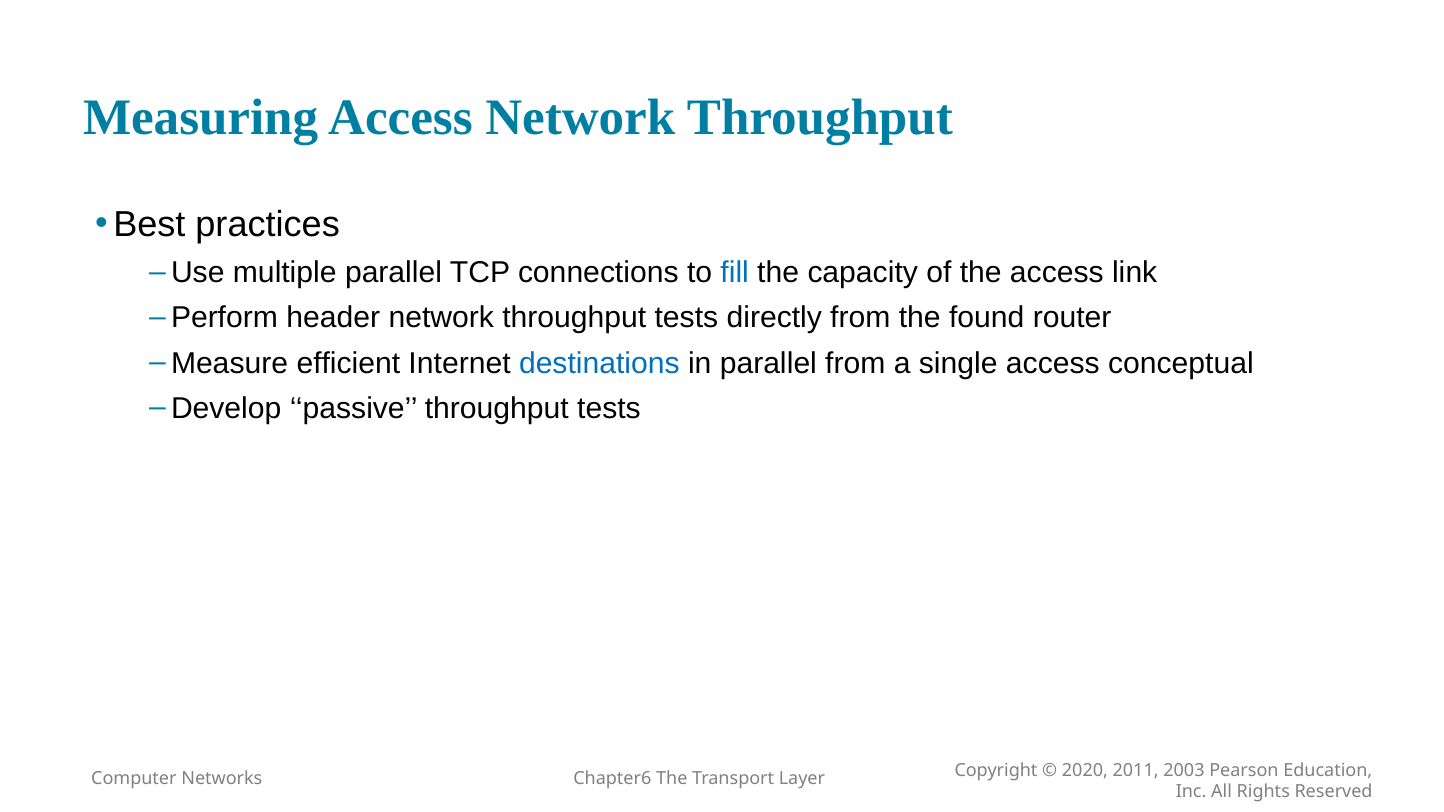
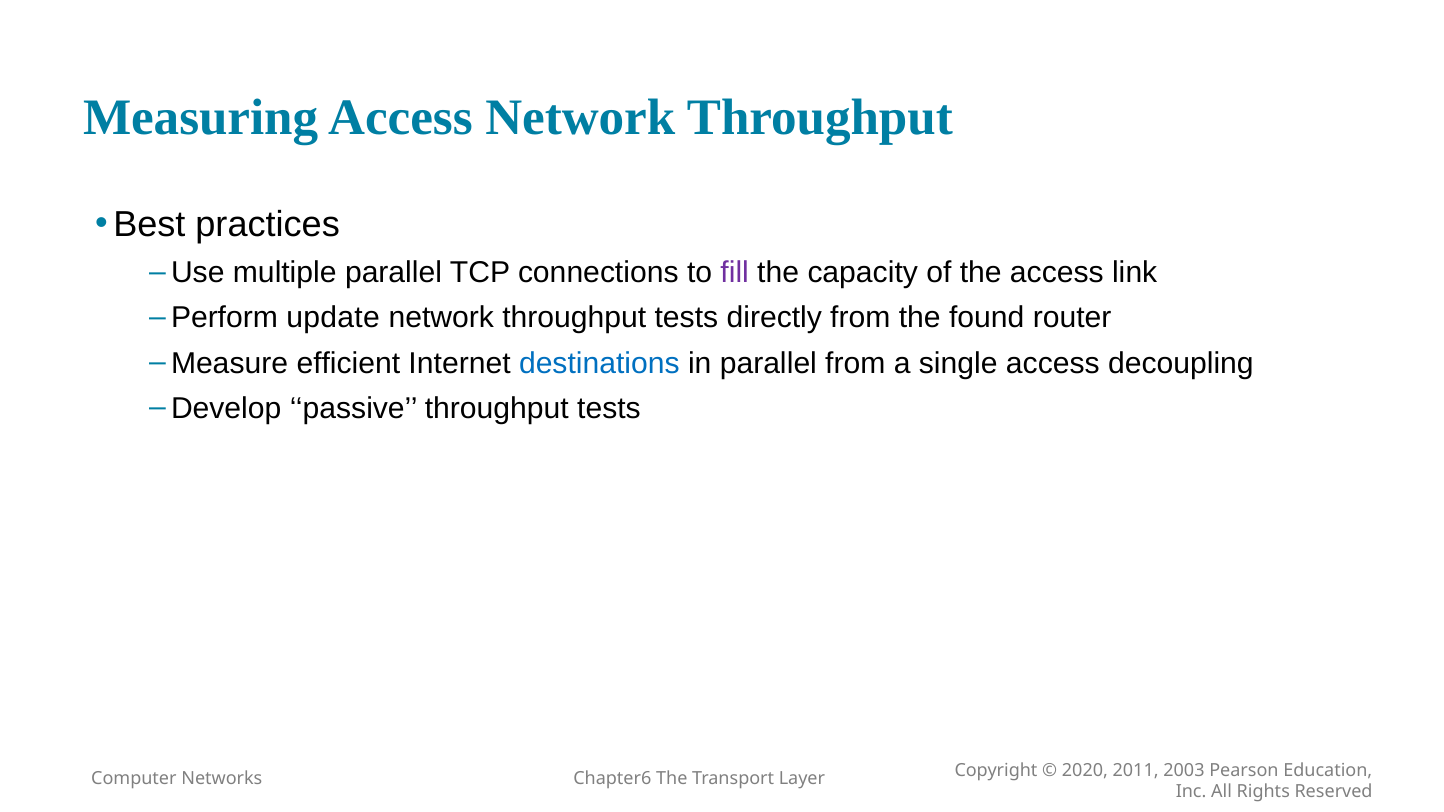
fill colour: blue -> purple
header: header -> update
conceptual: conceptual -> decoupling
